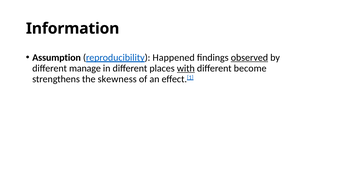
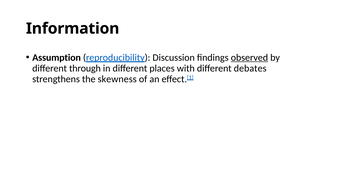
Happened: Happened -> Discussion
manage: manage -> through
with underline: present -> none
become: become -> debates
